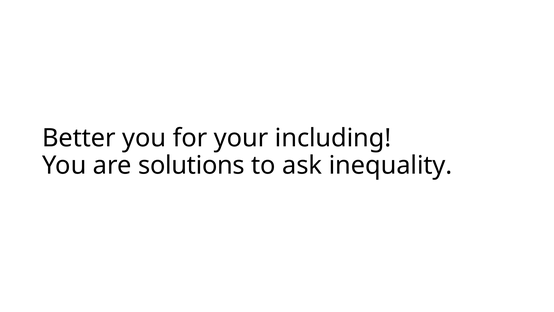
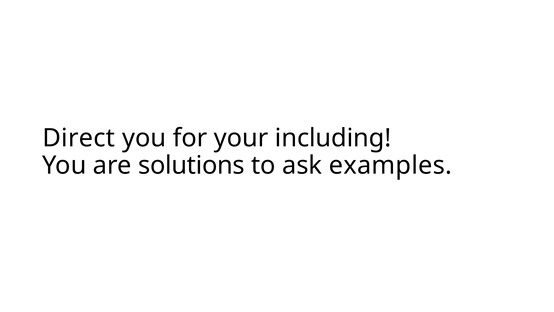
Better: Better -> Direct
inequality: inequality -> examples
